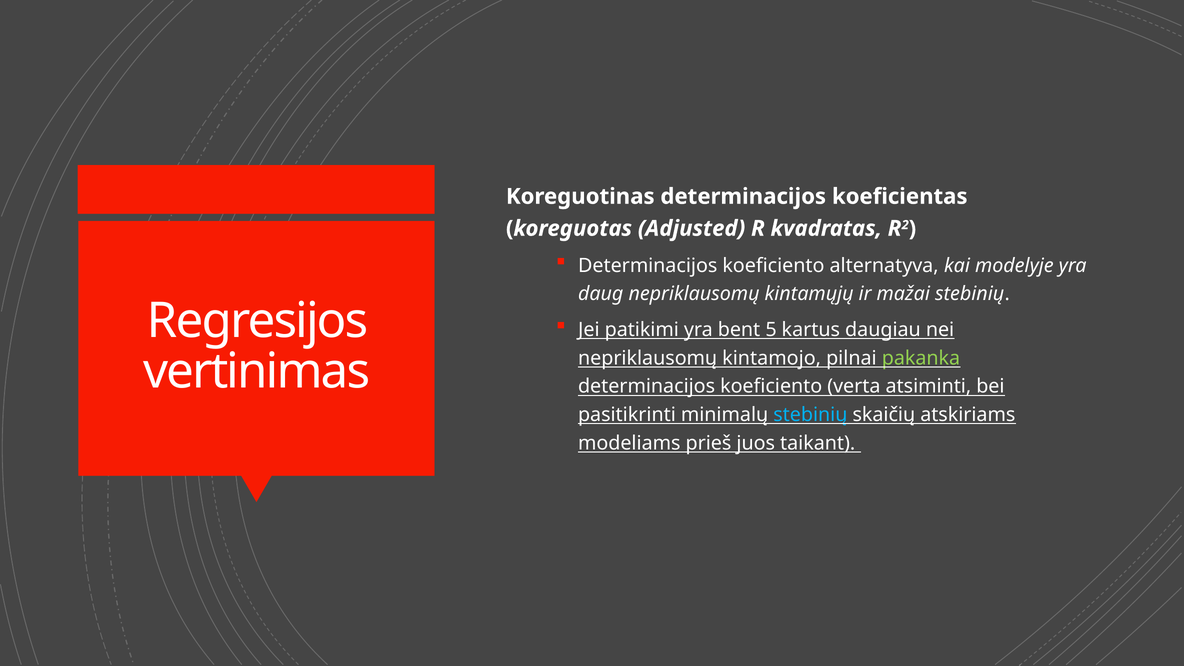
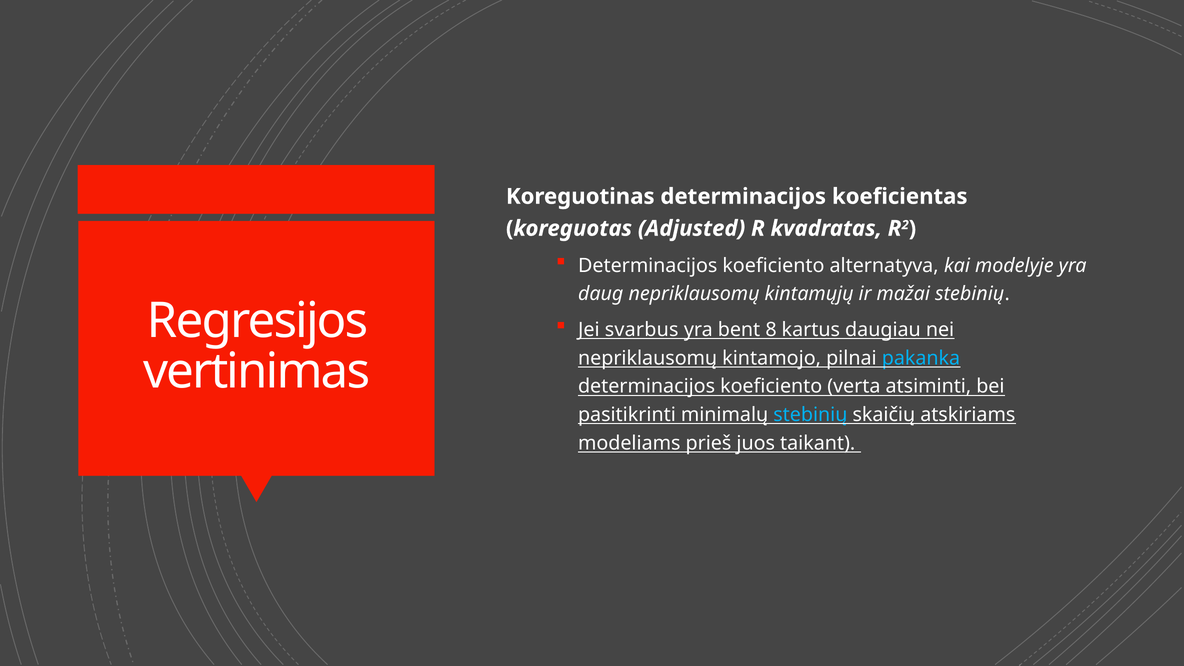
patikimi: patikimi -> svarbus
5: 5 -> 8
pakanka colour: light green -> light blue
